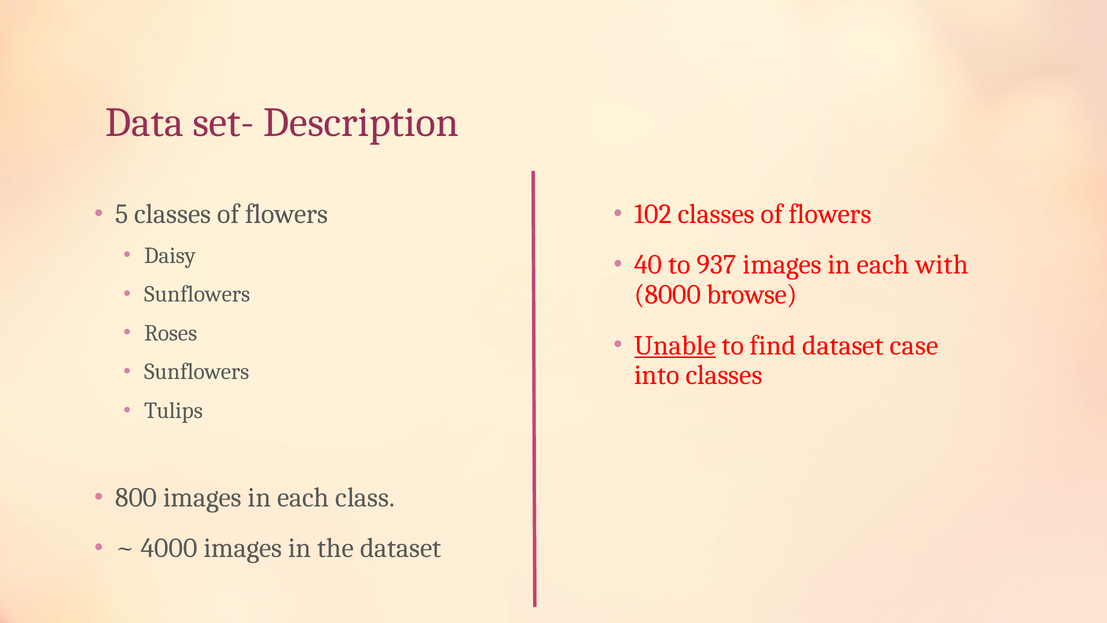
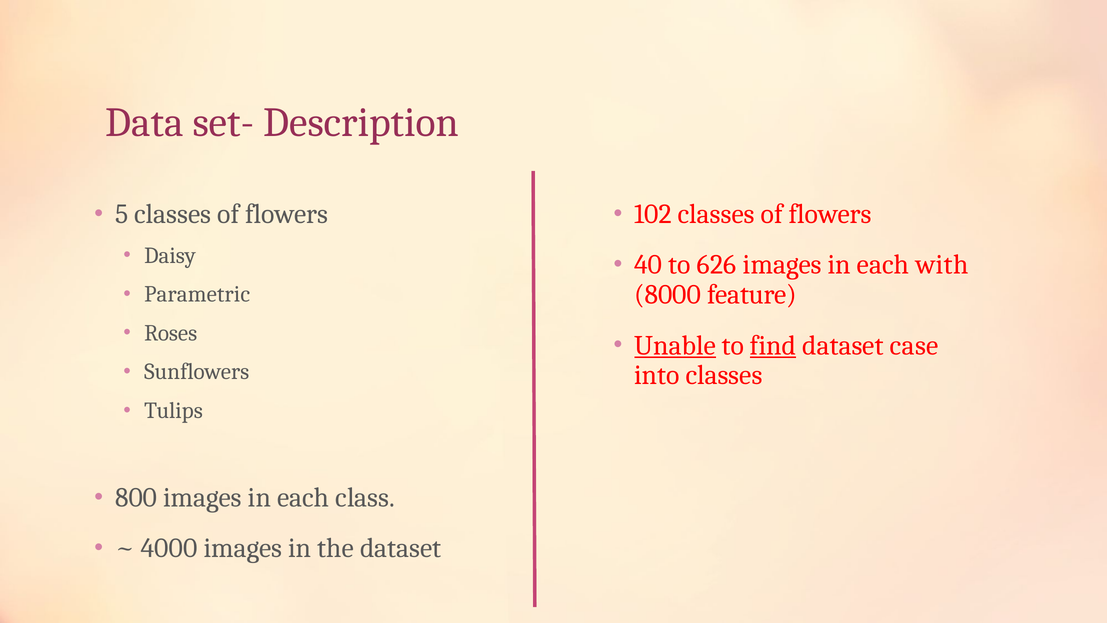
937: 937 -> 626
browse: browse -> feature
Sunflowers at (197, 294): Sunflowers -> Parametric
find underline: none -> present
